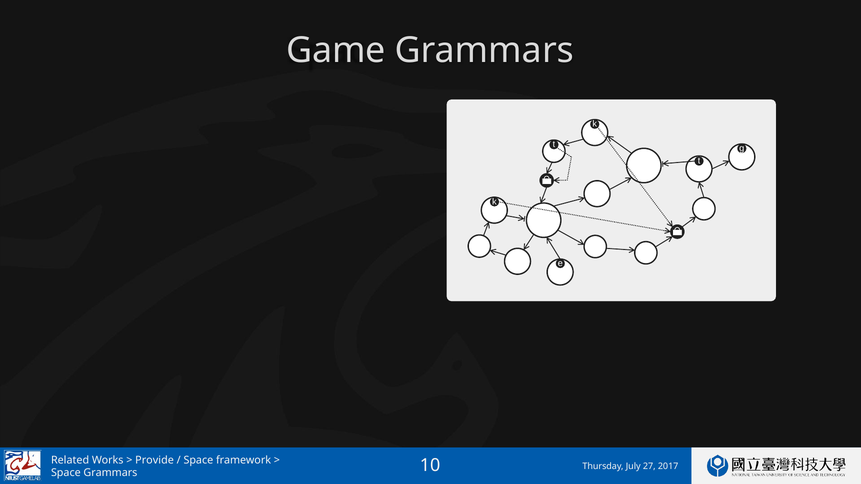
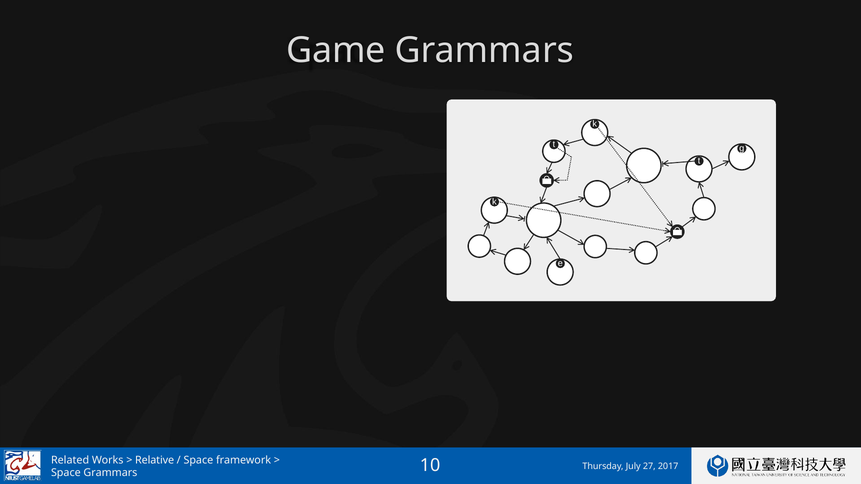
Provide: Provide -> Relative
